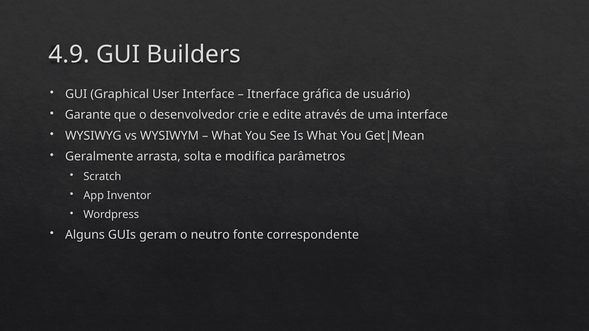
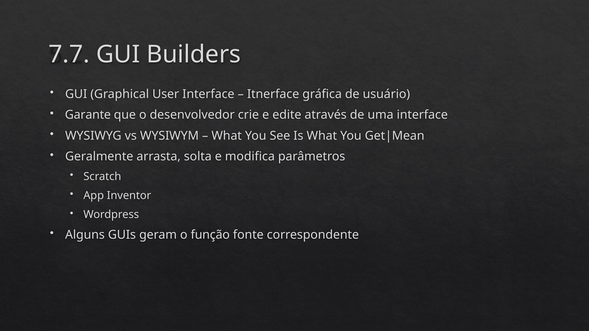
4.9: 4.9 -> 7.7
neutro: neutro -> função
